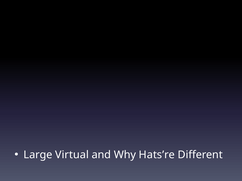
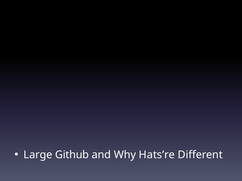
Virtual: Virtual -> Github
